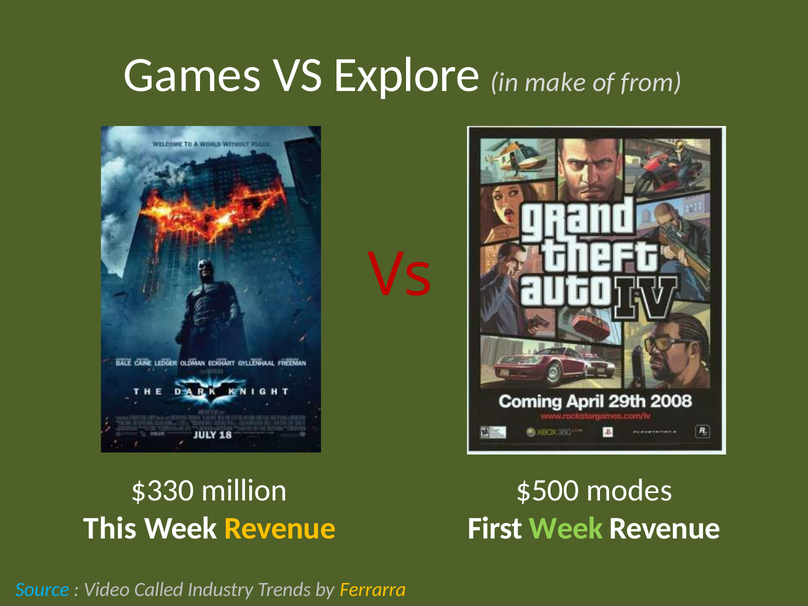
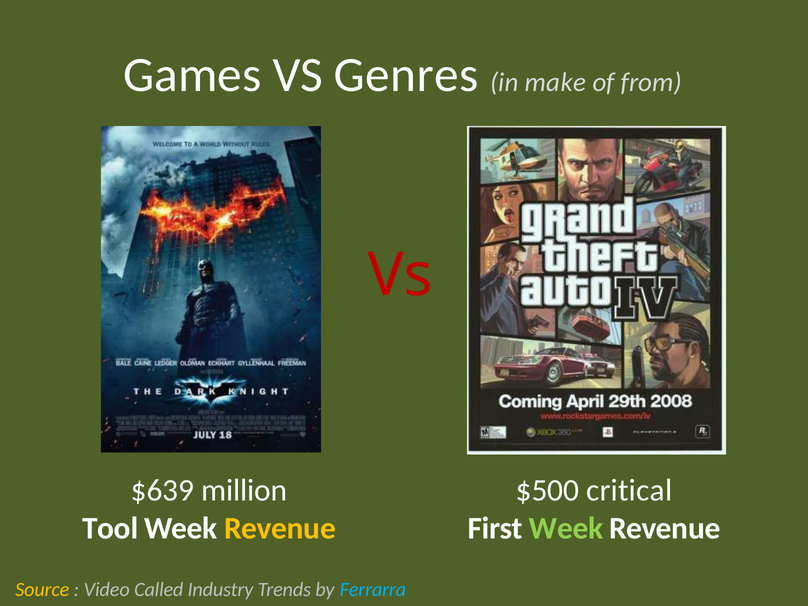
Explore: Explore -> Genres
$330: $330 -> $639
modes: modes -> critical
This: This -> Tool
Source colour: light blue -> yellow
Ferrarra colour: yellow -> light blue
